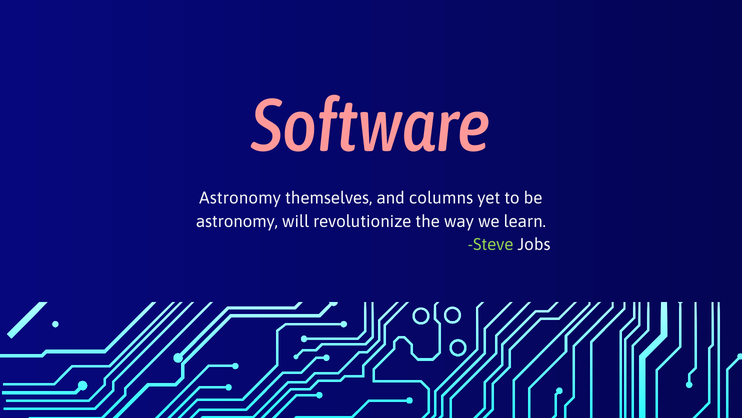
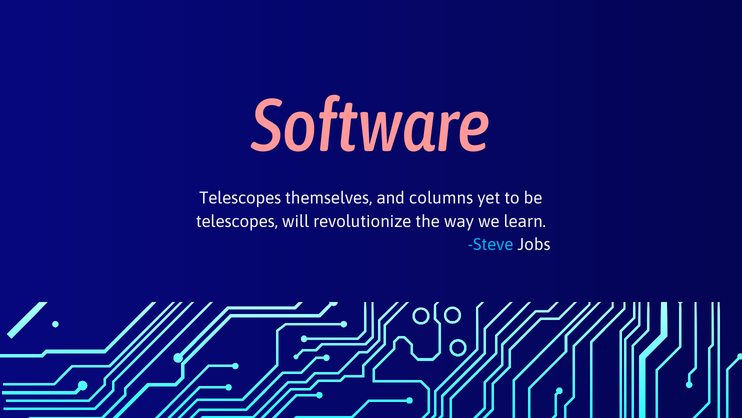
Astronomy at (240, 198): Astronomy -> Telescopes
astronomy at (237, 221): astronomy -> telescopes
Steve colour: light green -> light blue
